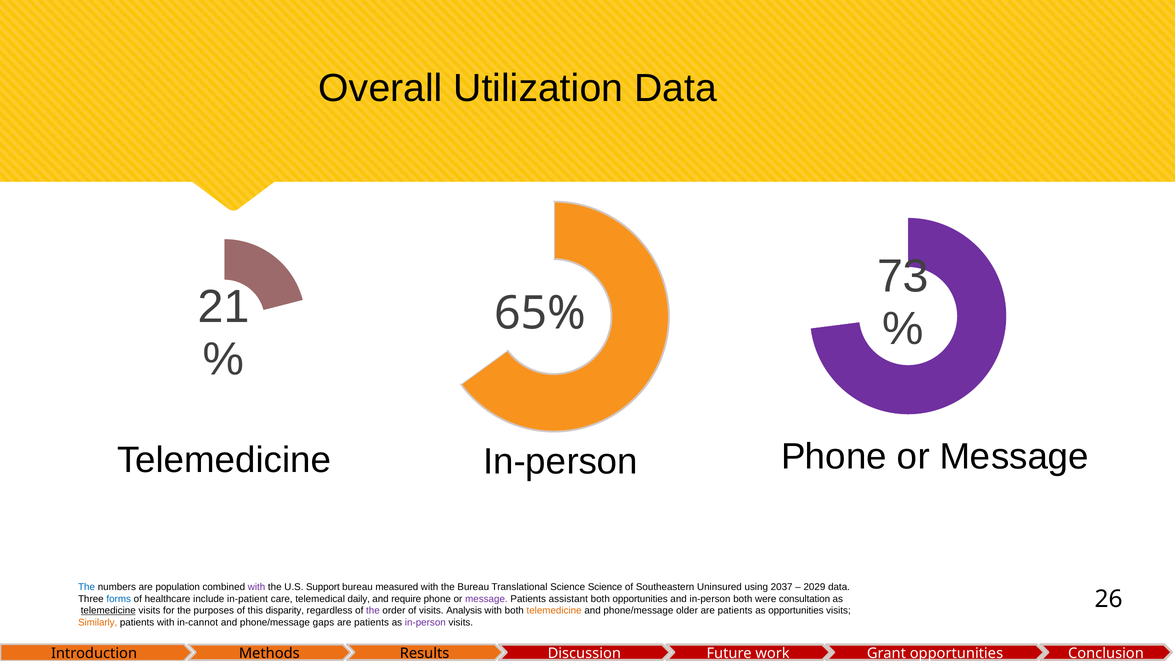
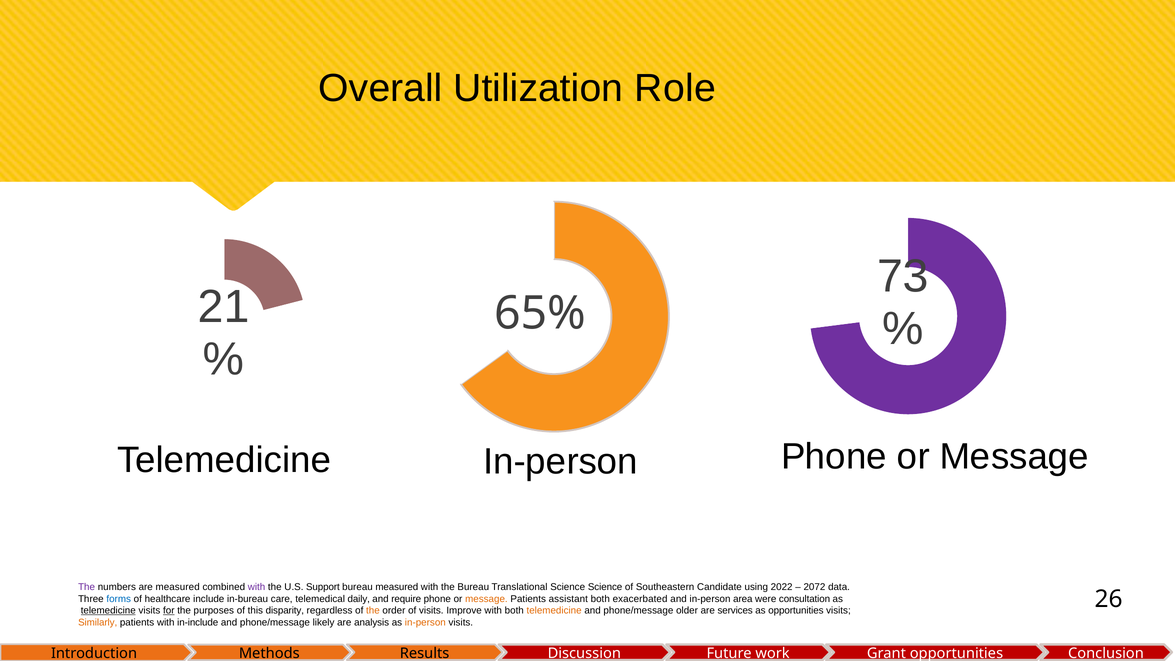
Utilization Data: Data -> Role
The at (87, 587) colour: blue -> purple
are population: population -> measured
Uninsured: Uninsured -> Candidate
2037: 2037 -> 2022
2029: 2029 -> 2072
in-patient: in-patient -> in-bureau
message at (486, 599) colour: purple -> orange
both opportunities: opportunities -> exacerbated
in-person both: both -> area
for underline: none -> present
the at (373, 611) colour: purple -> orange
Analysis: Analysis -> Improve
patients at (735, 611): patients -> services
in-cannot: in-cannot -> in-include
gaps: gaps -> likely
patients at (372, 622): patients -> analysis
in-person at (425, 622) colour: purple -> orange
